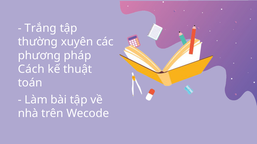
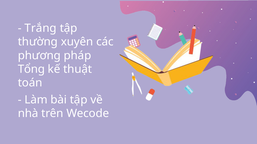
Cách: Cách -> Tổng
